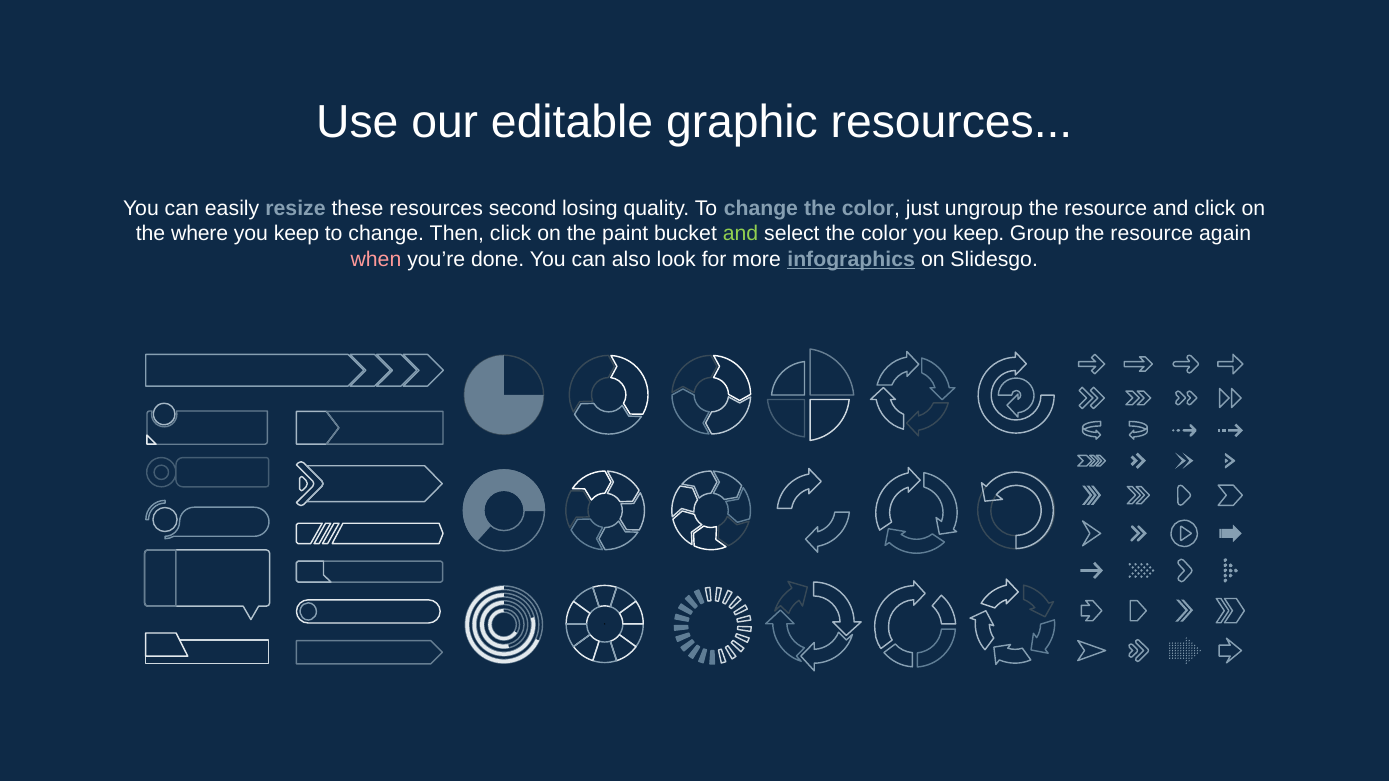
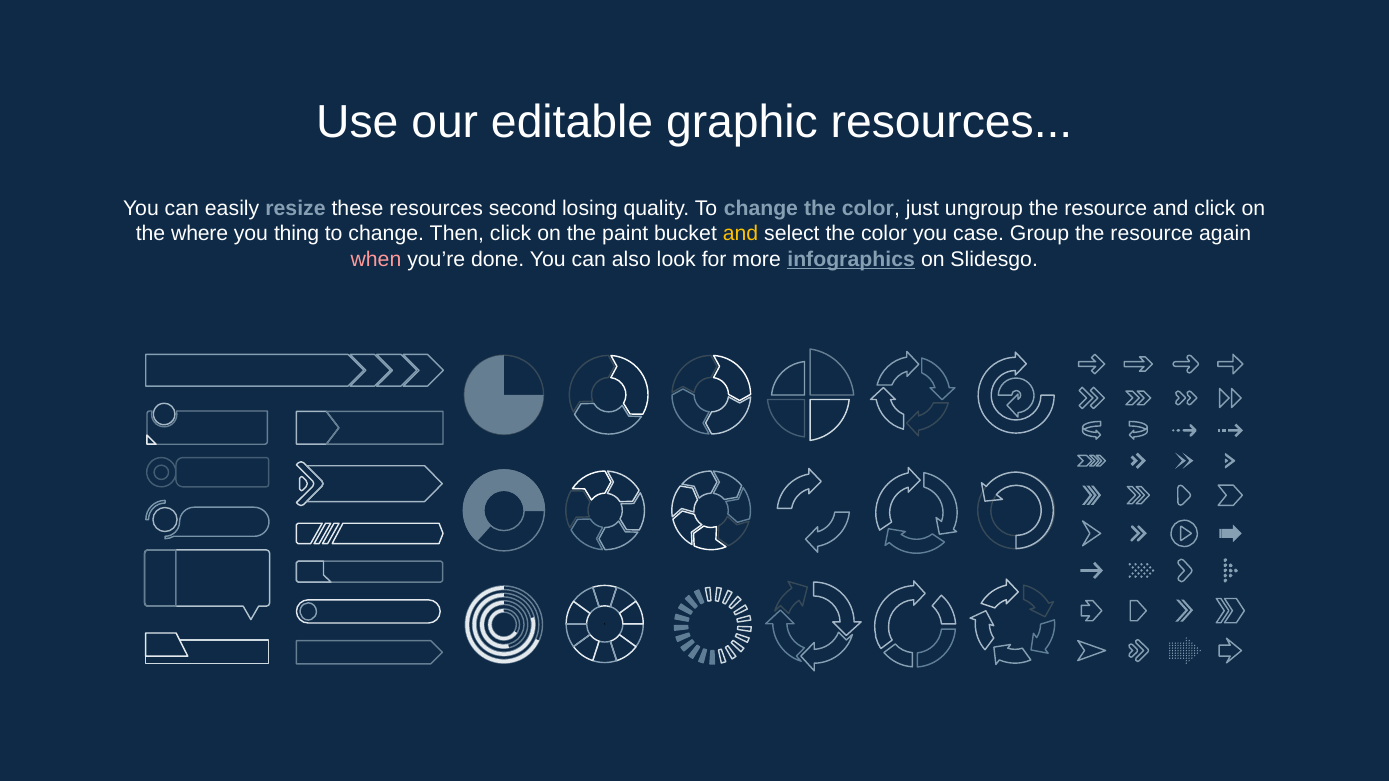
keep at (297, 234): keep -> thing
and at (741, 234) colour: light green -> yellow
color you keep: keep -> case
